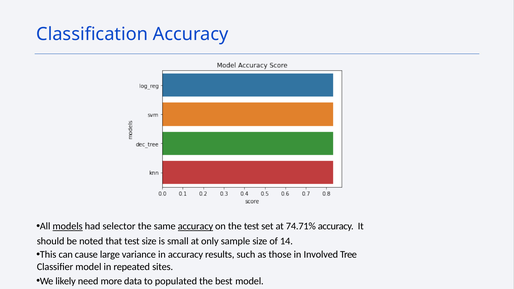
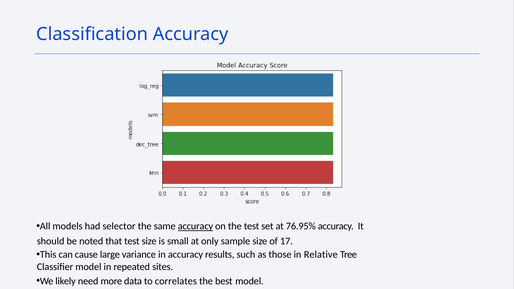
models underline: present -> none
74.71%: 74.71% -> 76.95%
14: 14 -> 17
Involved: Involved -> Relative
populated: populated -> correlates
